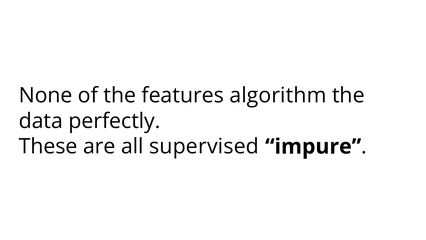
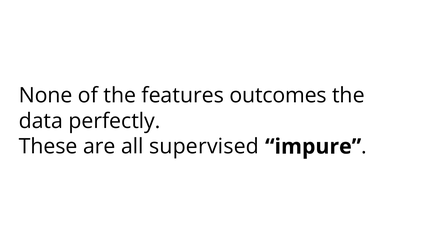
algorithm: algorithm -> outcomes
